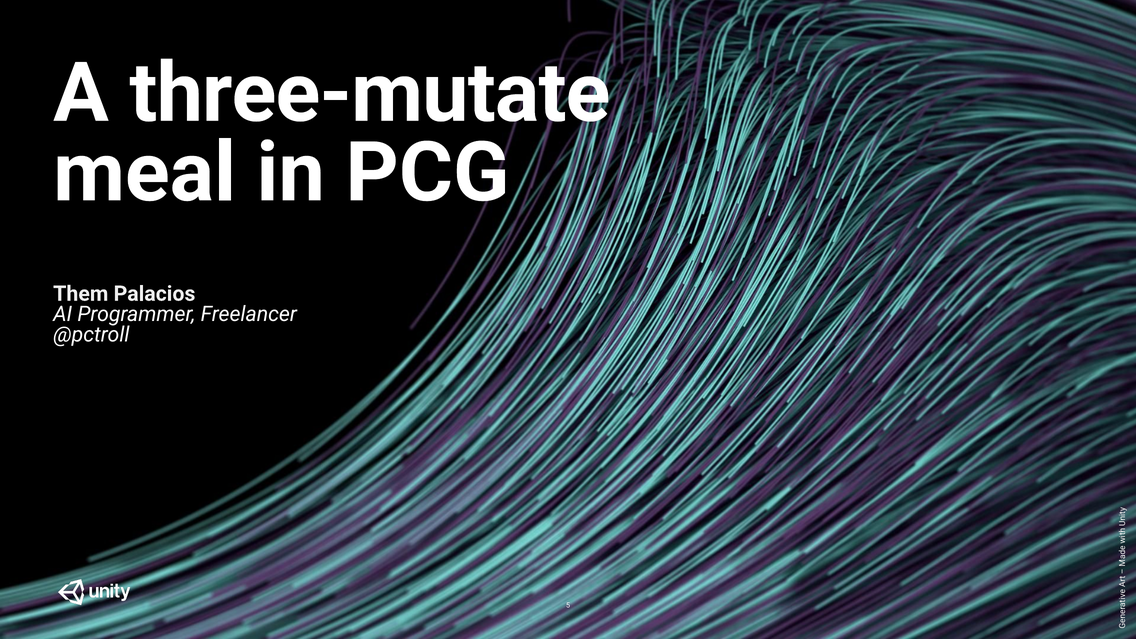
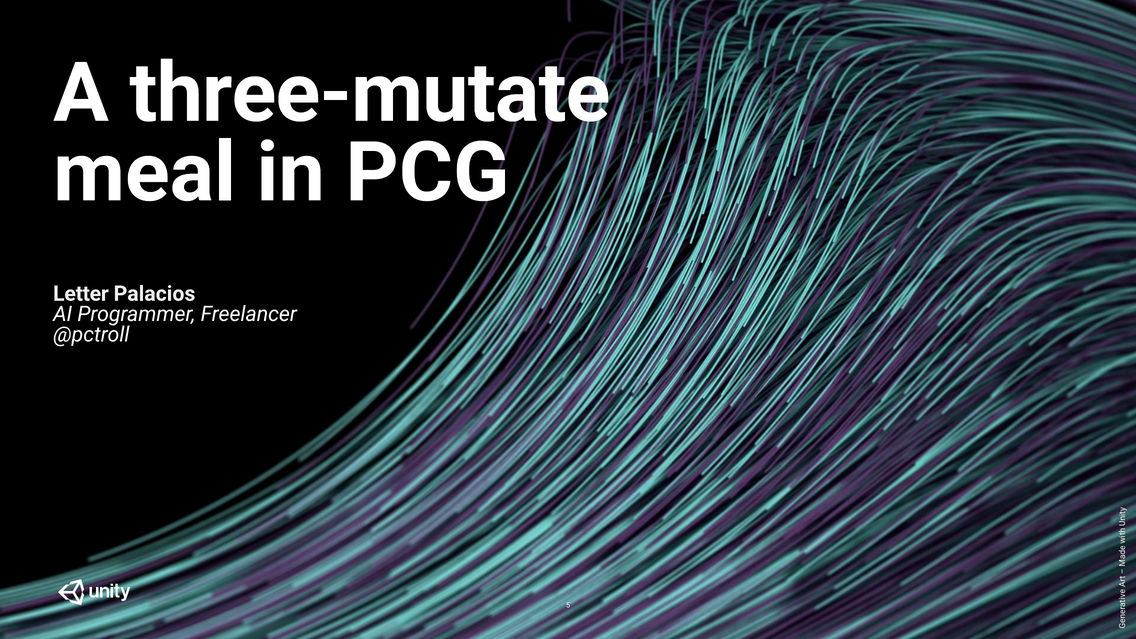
Them: Them -> Letter
